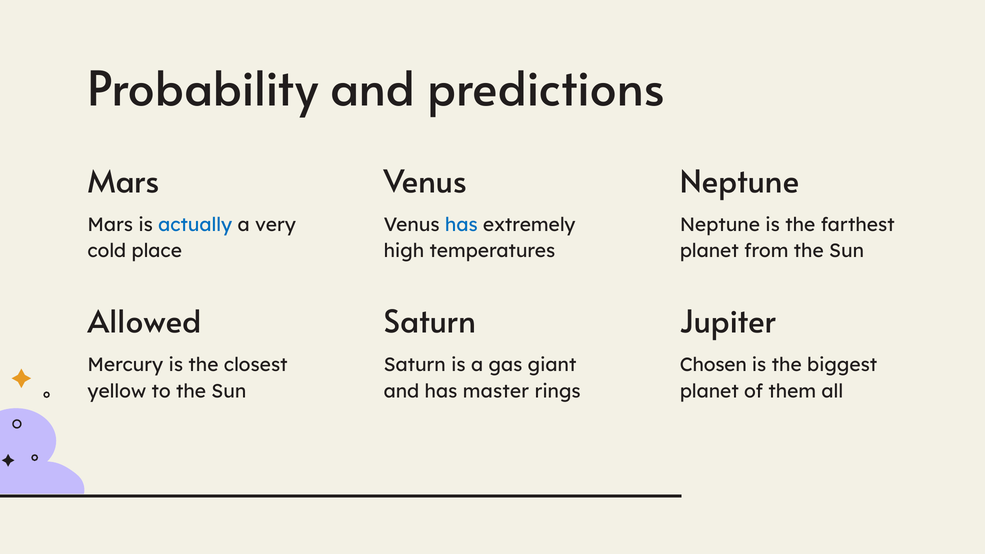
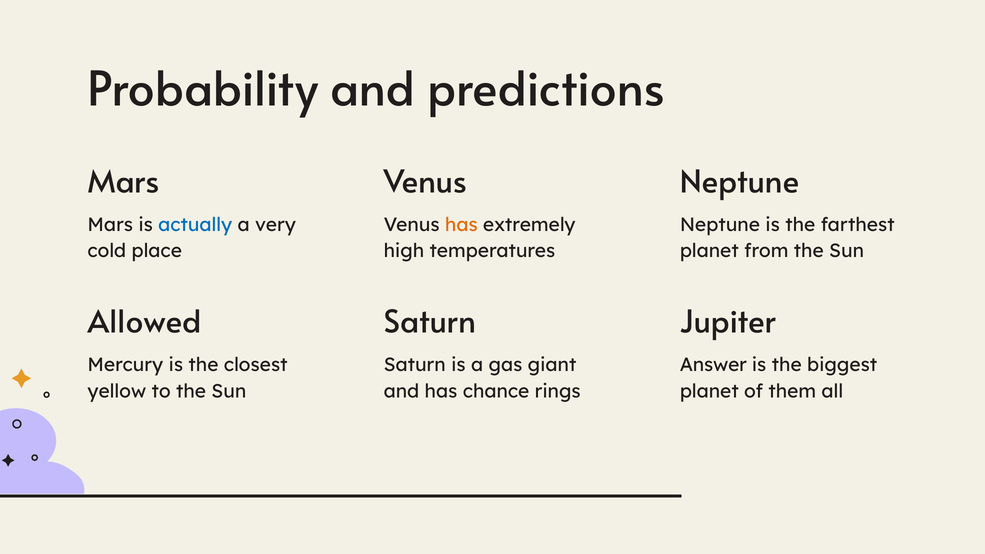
has at (461, 225) colour: blue -> orange
Chosen: Chosen -> Answer
master: master -> chance
